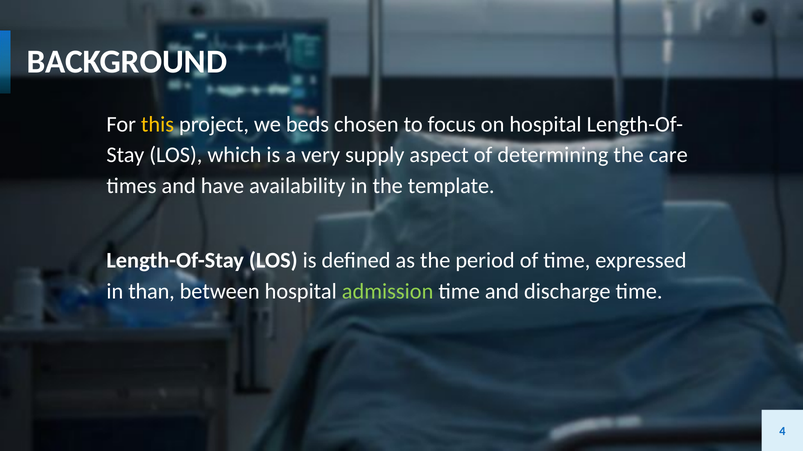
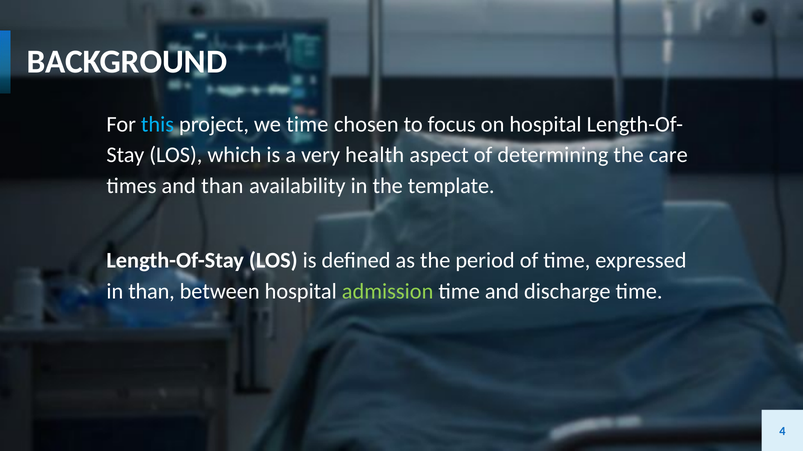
this colour: yellow -> light blue
we beds: beds -> time
supply: supply -> health
and have: have -> than
